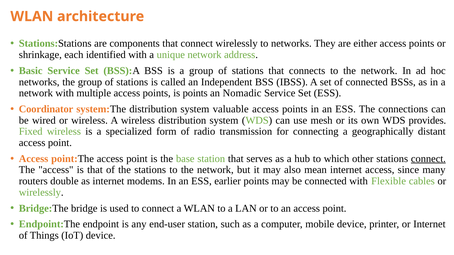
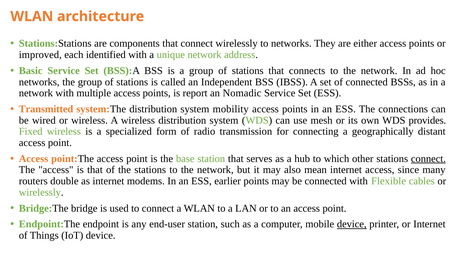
shrinkage: shrinkage -> improved
is points: points -> report
Coordinator: Coordinator -> Transmitted
valuable: valuable -> mobility
device at (352, 225) underline: none -> present
